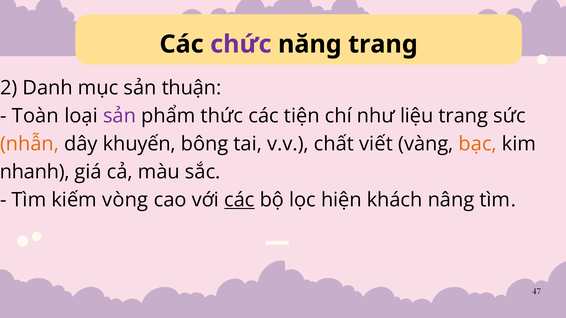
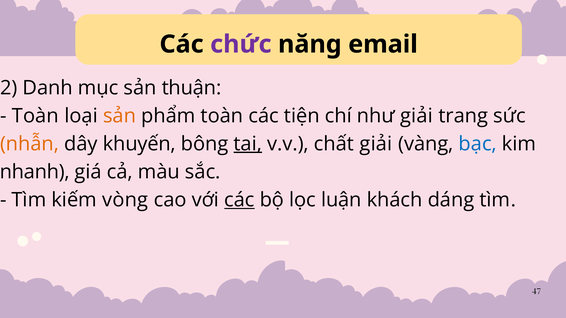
năng trang: trang -> email
sản at (120, 116) colour: purple -> orange
phẩm thức: thức -> toàn
như liệu: liệu -> giải
tai underline: none -> present
chất viết: viết -> giải
bạc colour: orange -> blue
hiện: hiện -> luận
nâng: nâng -> dáng
